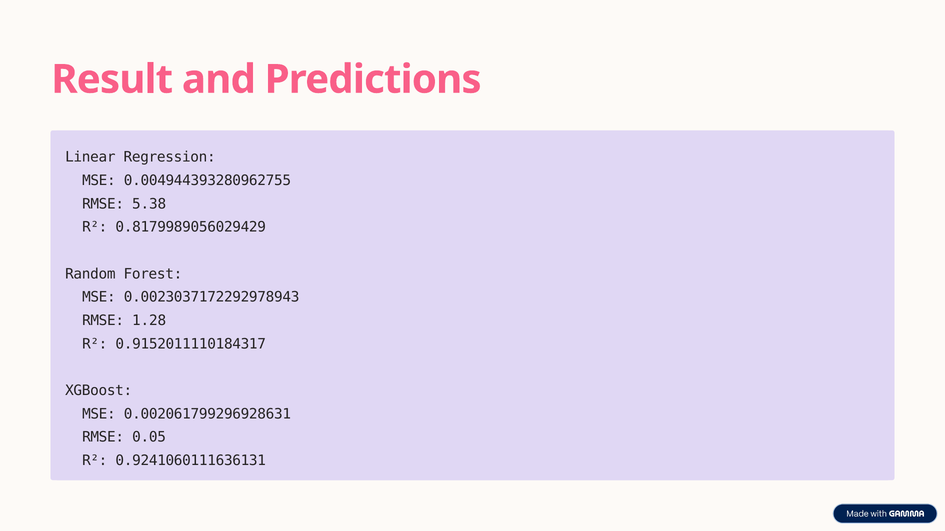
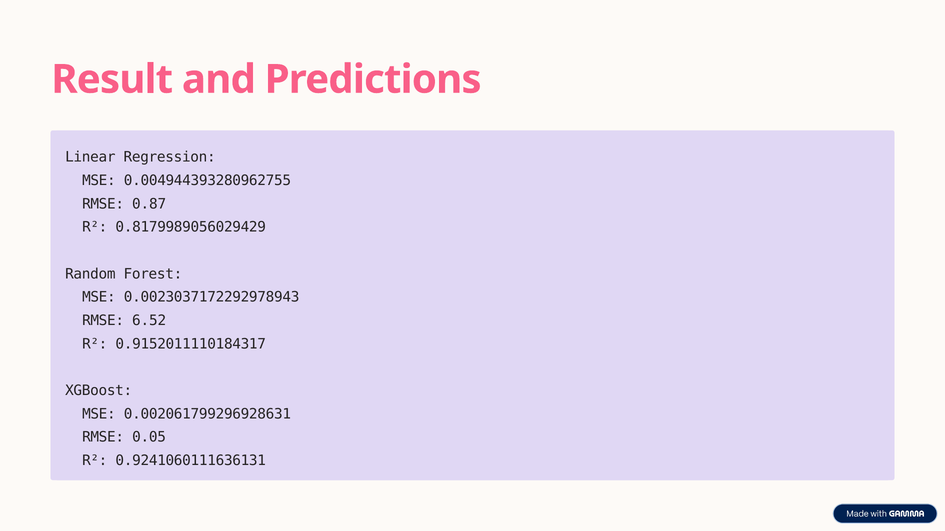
5.38: 5.38 -> 0.87
1.28: 1.28 -> 6.52
